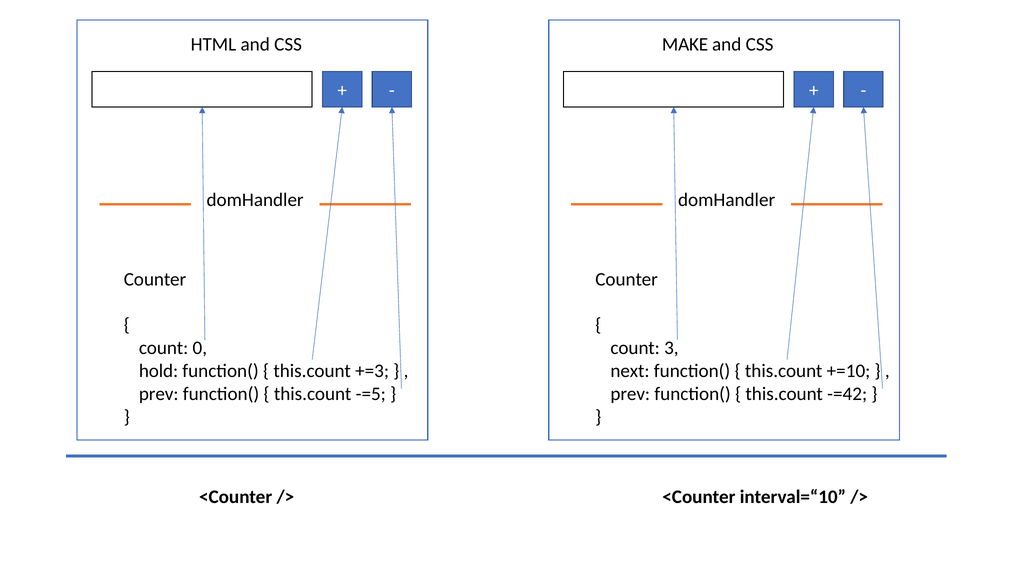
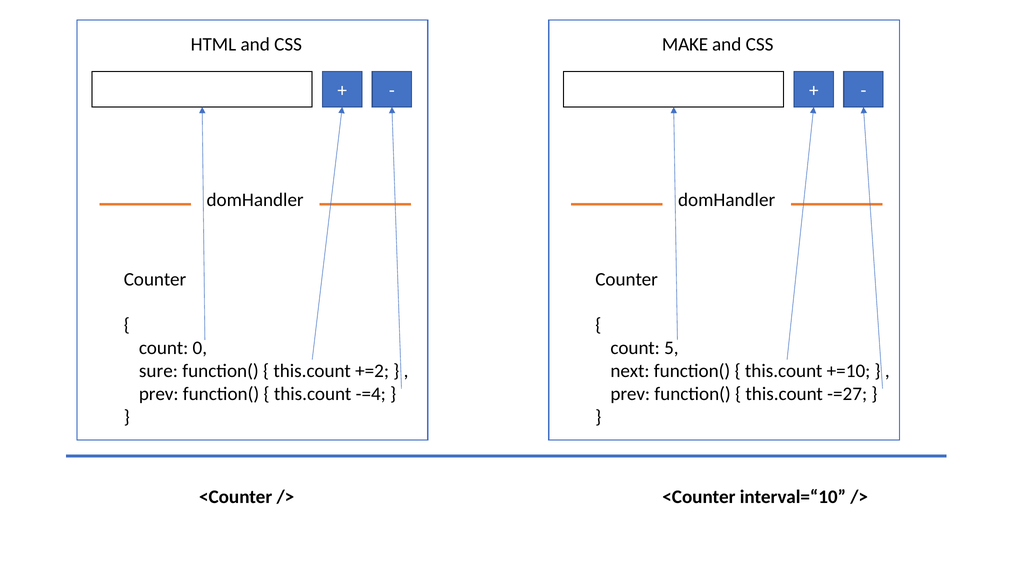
3: 3 -> 5
hold: hold -> sure
+=3: +=3 -> +=2
-=5: -=5 -> -=4
-=42: -=42 -> -=27
